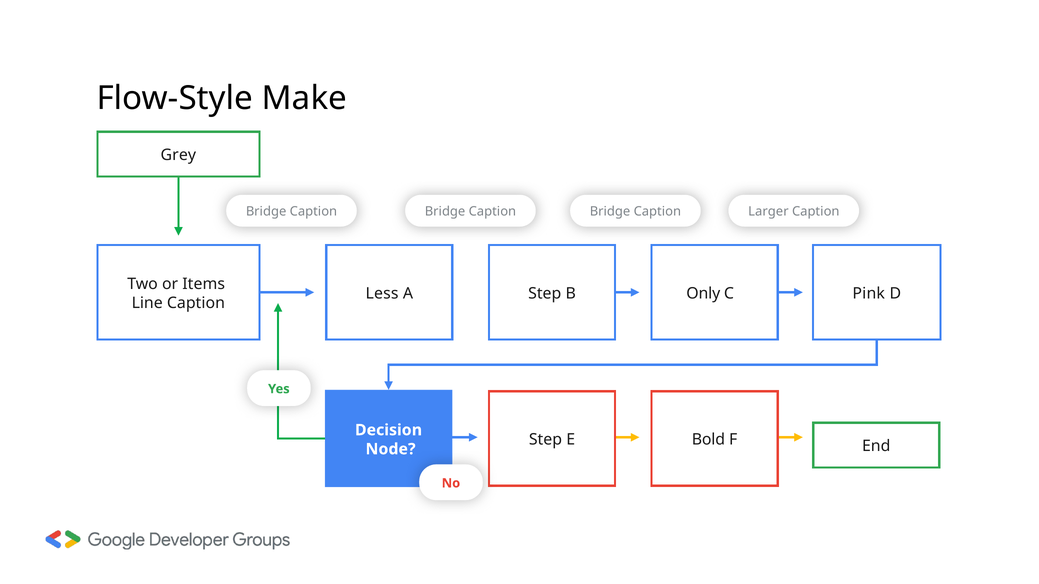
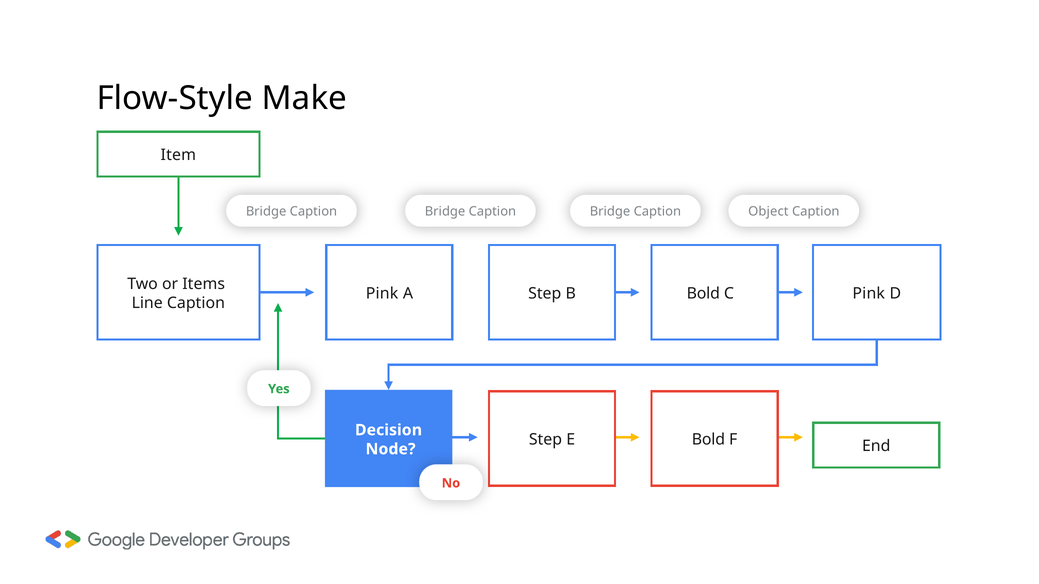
Grey: Grey -> Item
Larger: Larger -> Object
Less at (382, 294): Less -> Pink
B Only: Only -> Bold
